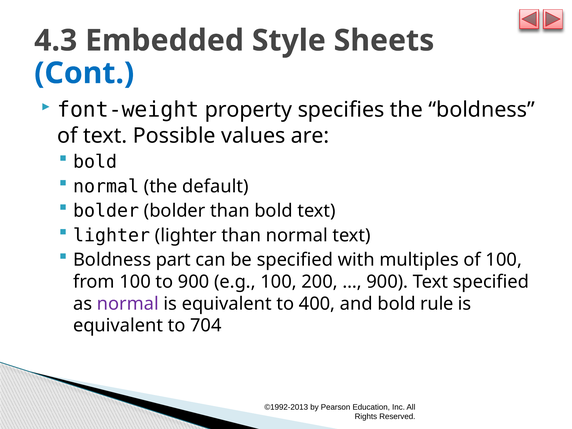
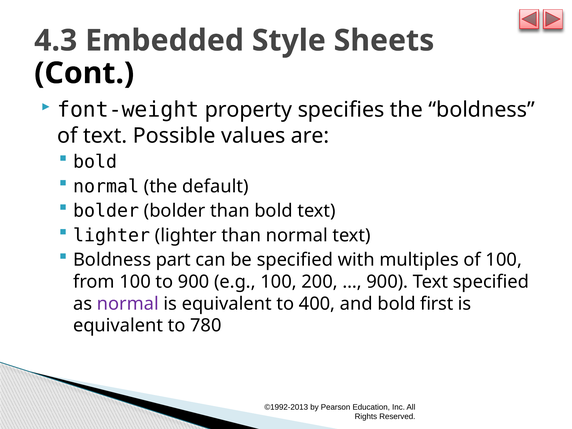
Cont colour: blue -> black
rule: rule -> first
704: 704 -> 780
